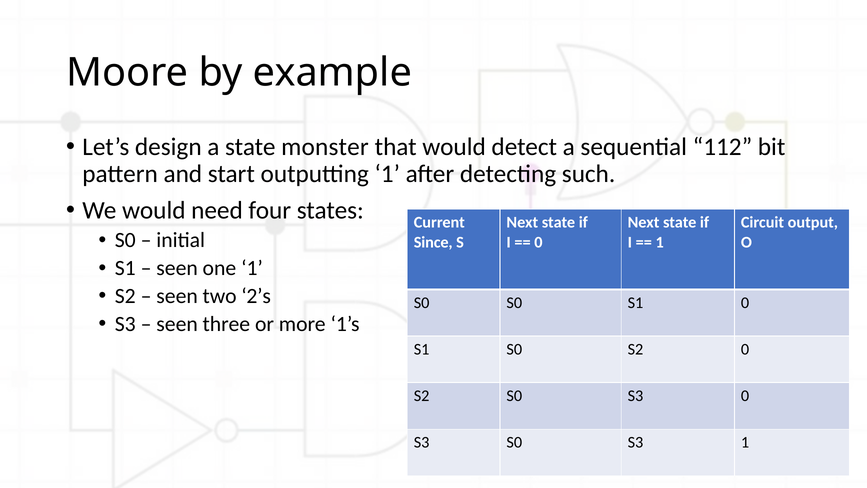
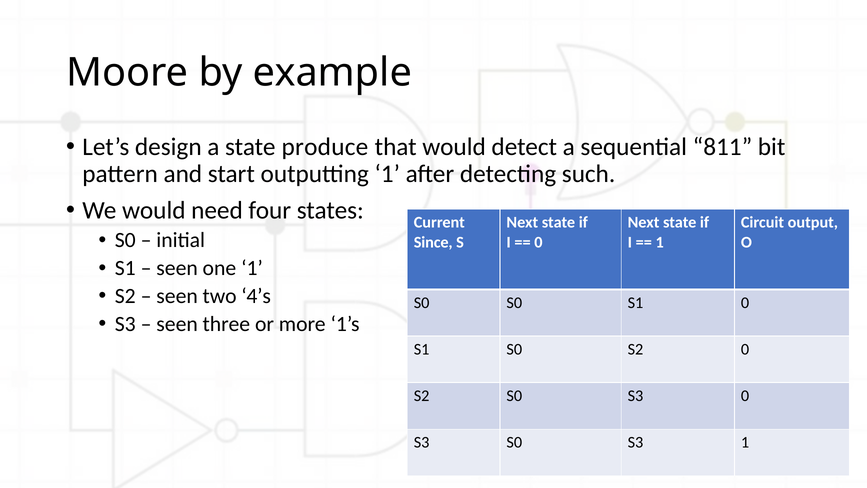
monster: monster -> produce
112: 112 -> 811
2’s: 2’s -> 4’s
